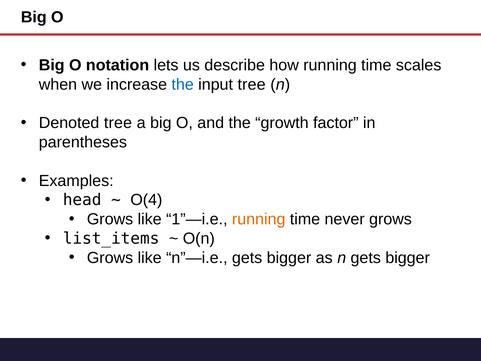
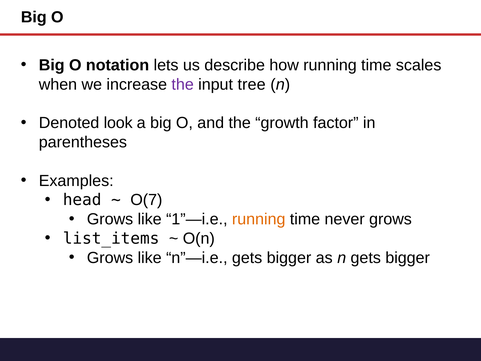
the at (183, 84) colour: blue -> purple
Denoted tree: tree -> look
O(4: O(4 -> O(7
